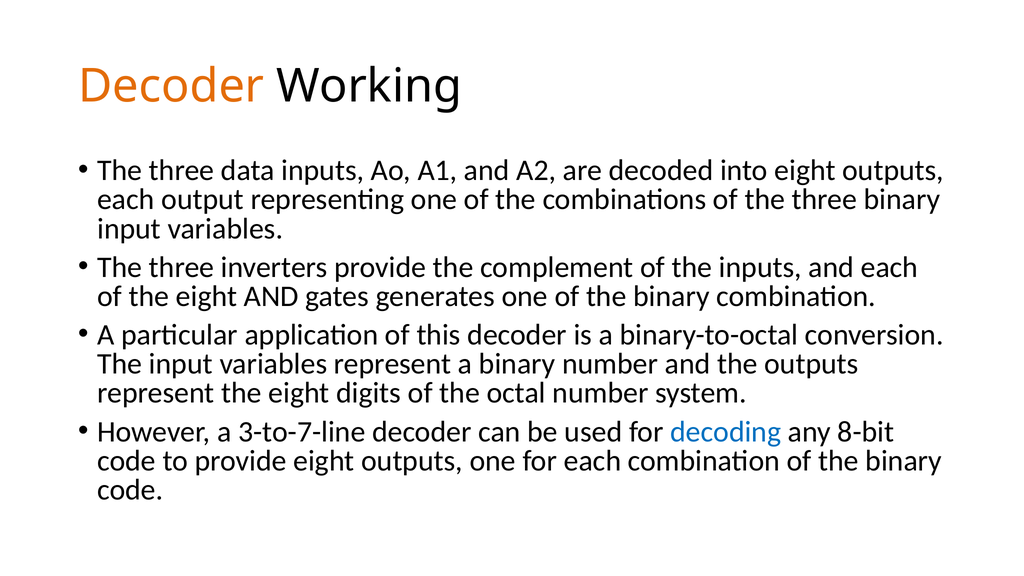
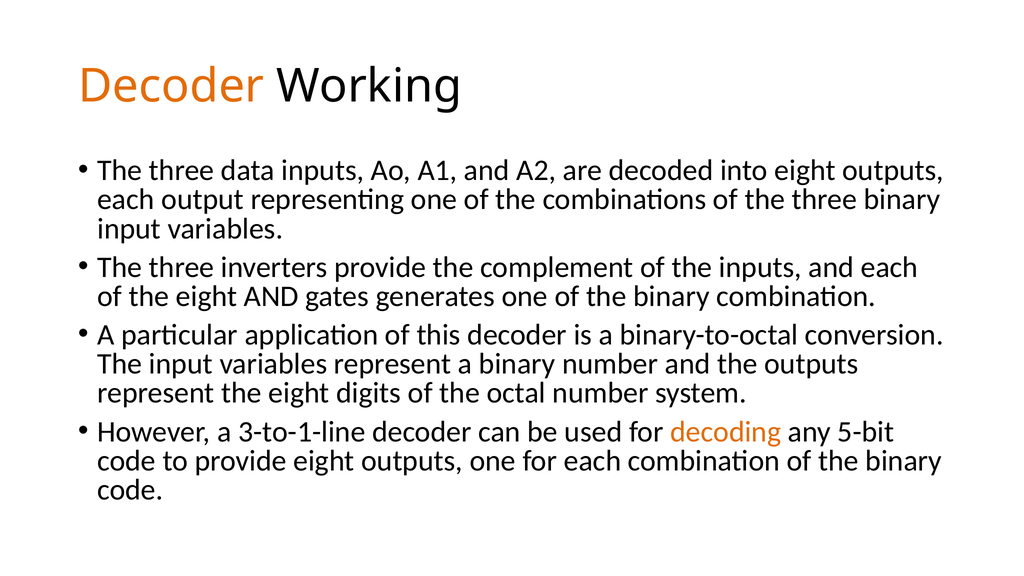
3-to-7-line: 3-to-7-line -> 3-to-1-line
decoding colour: blue -> orange
8-bit: 8-bit -> 5-bit
